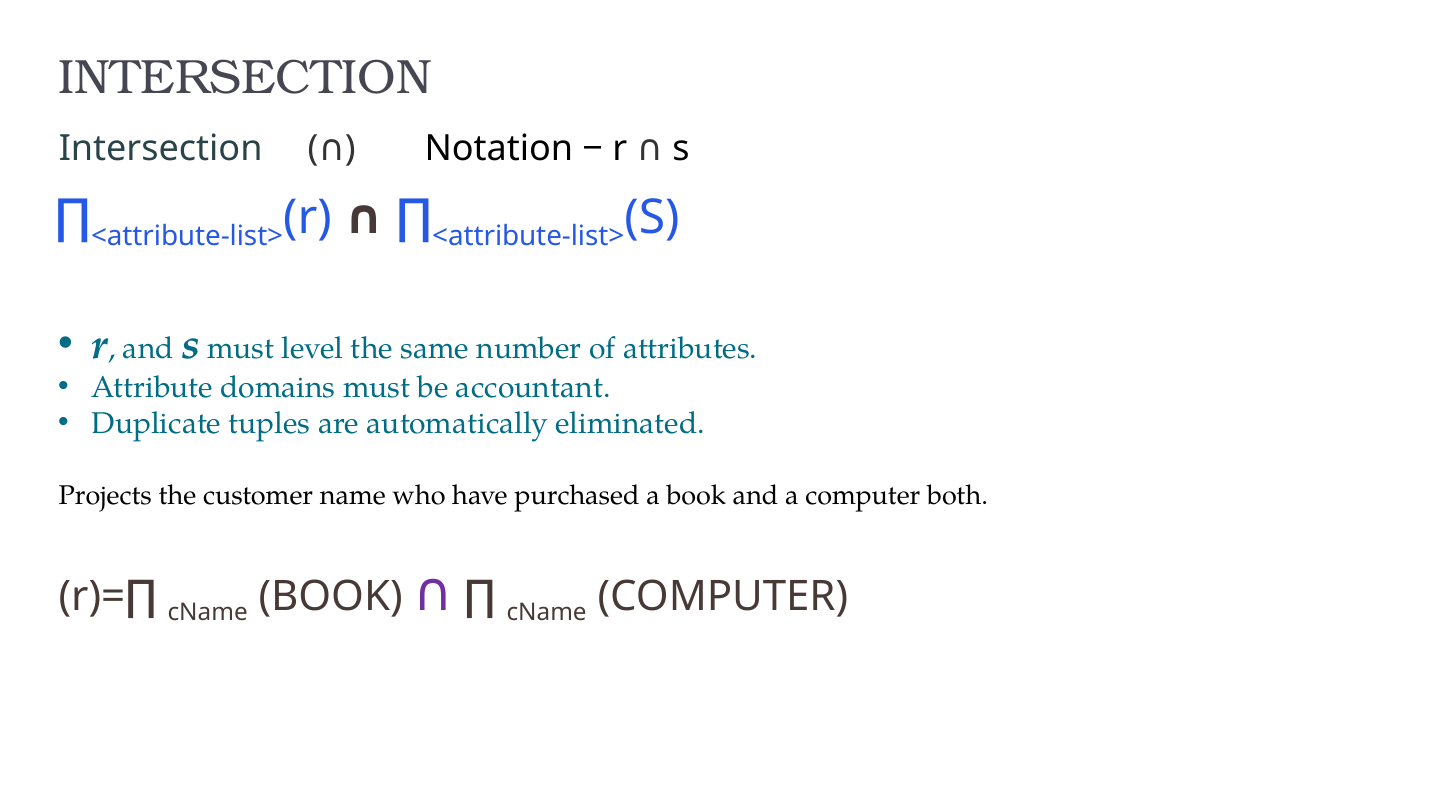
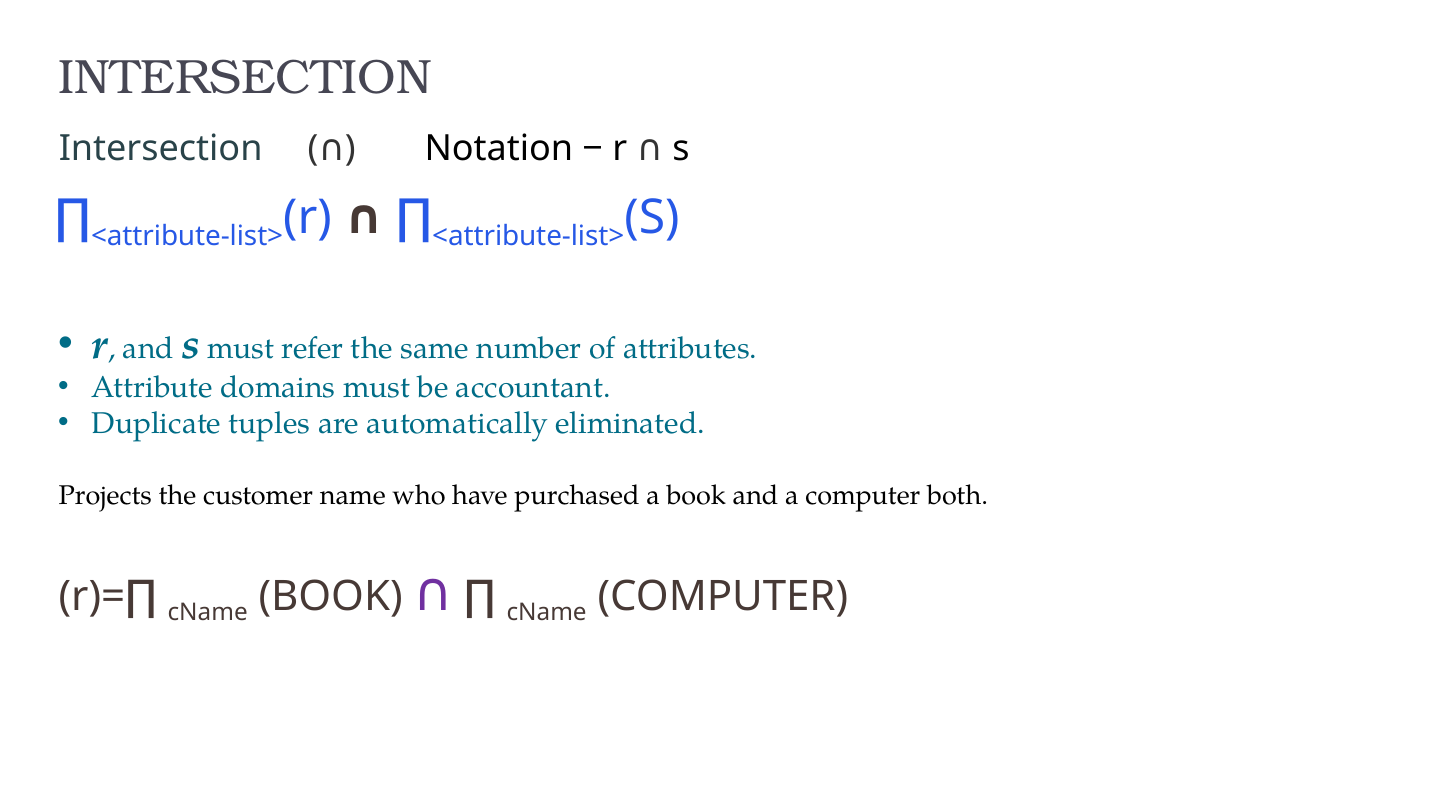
level: level -> refer
